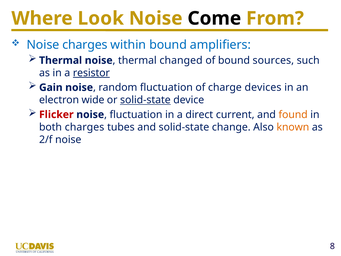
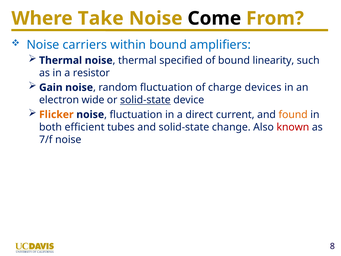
Look: Look -> Take
Noise charges: charges -> carriers
changed: changed -> specified
sources: sources -> linearity
resistor underline: present -> none
Flicker colour: red -> orange
both charges: charges -> efficient
known colour: orange -> red
2/f: 2/f -> 7/f
